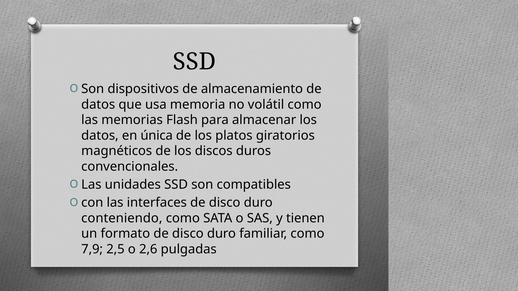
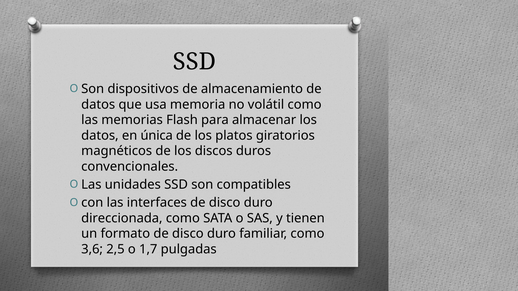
conteniendo: conteniendo -> direccionada
7,9: 7,9 -> 3,6
2,6: 2,6 -> 1,7
